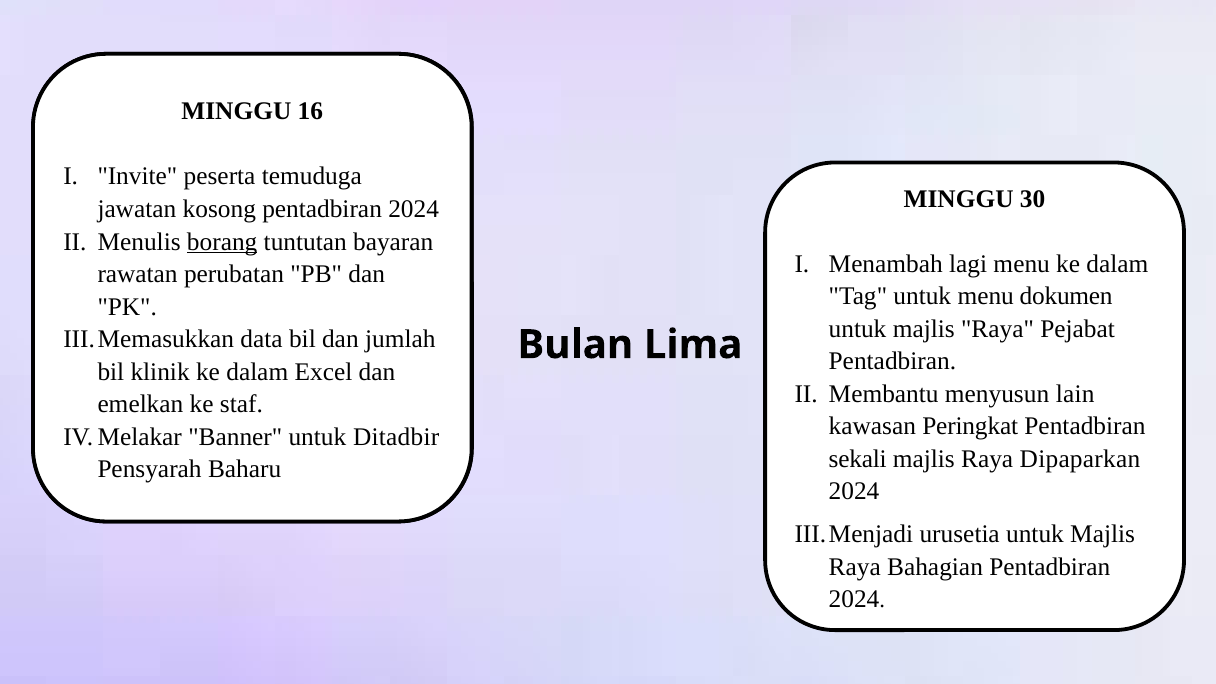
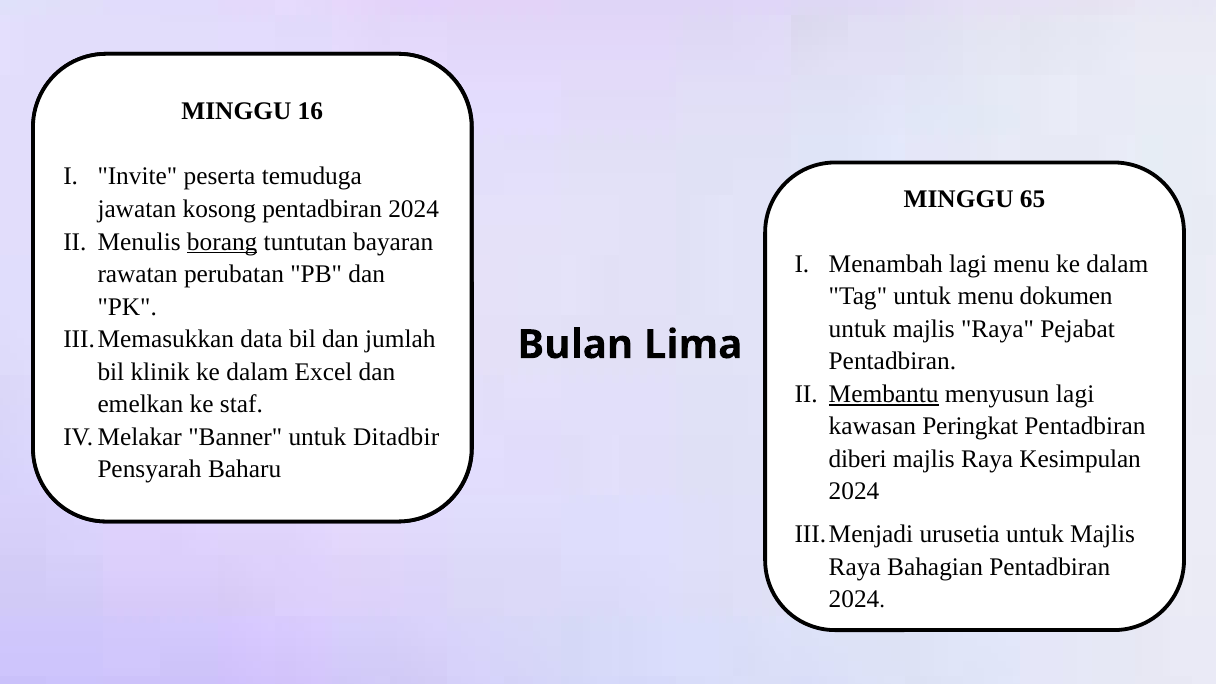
30: 30 -> 65
Membantu underline: none -> present
menyusun lain: lain -> lagi
sekali at (858, 459): sekali -> diberi
Dipaparkan: Dipaparkan -> Kesimpulan
